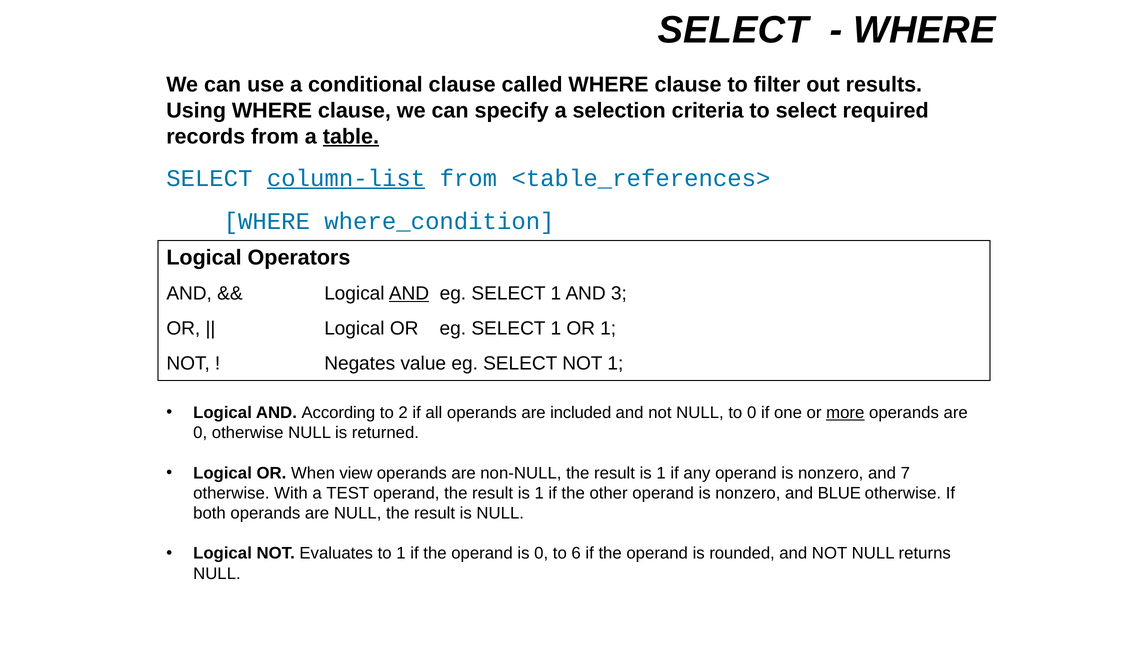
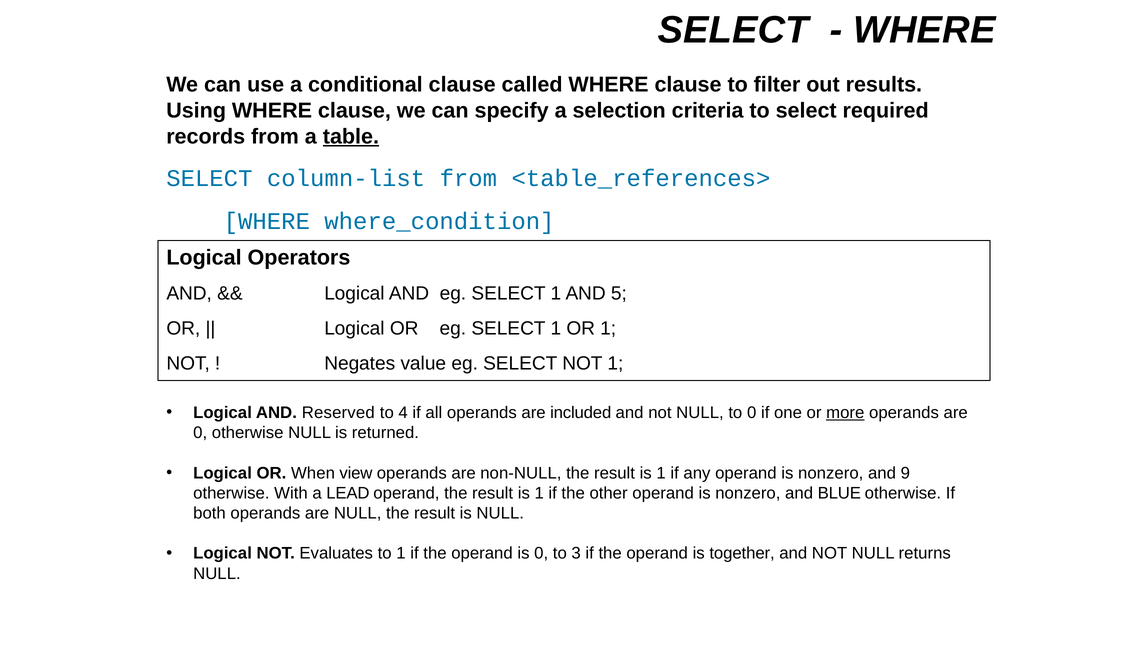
column-list underline: present -> none
AND at (409, 293) underline: present -> none
3: 3 -> 5
According: According -> Reserved
2: 2 -> 4
7: 7 -> 9
TEST: TEST -> LEAD
6: 6 -> 3
rounded: rounded -> together
